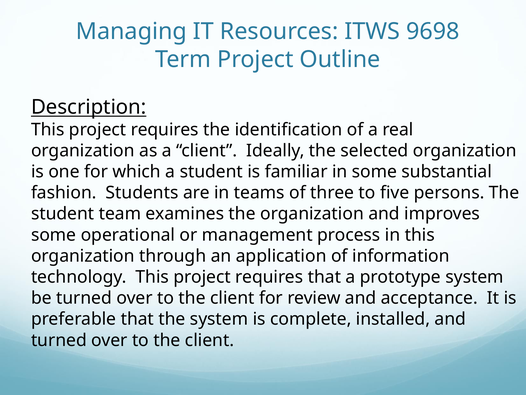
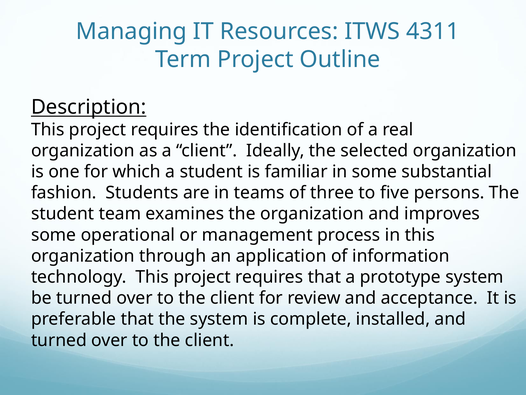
9698: 9698 -> 4311
